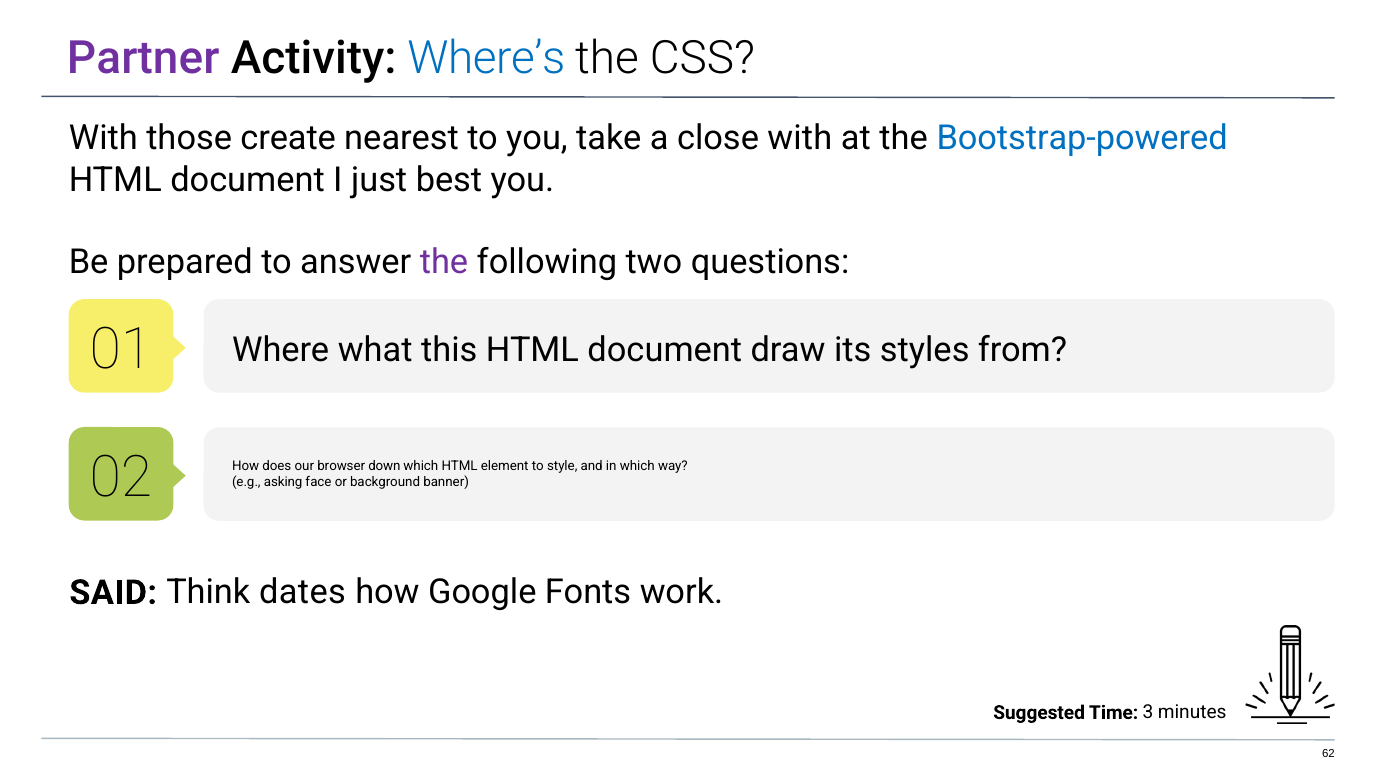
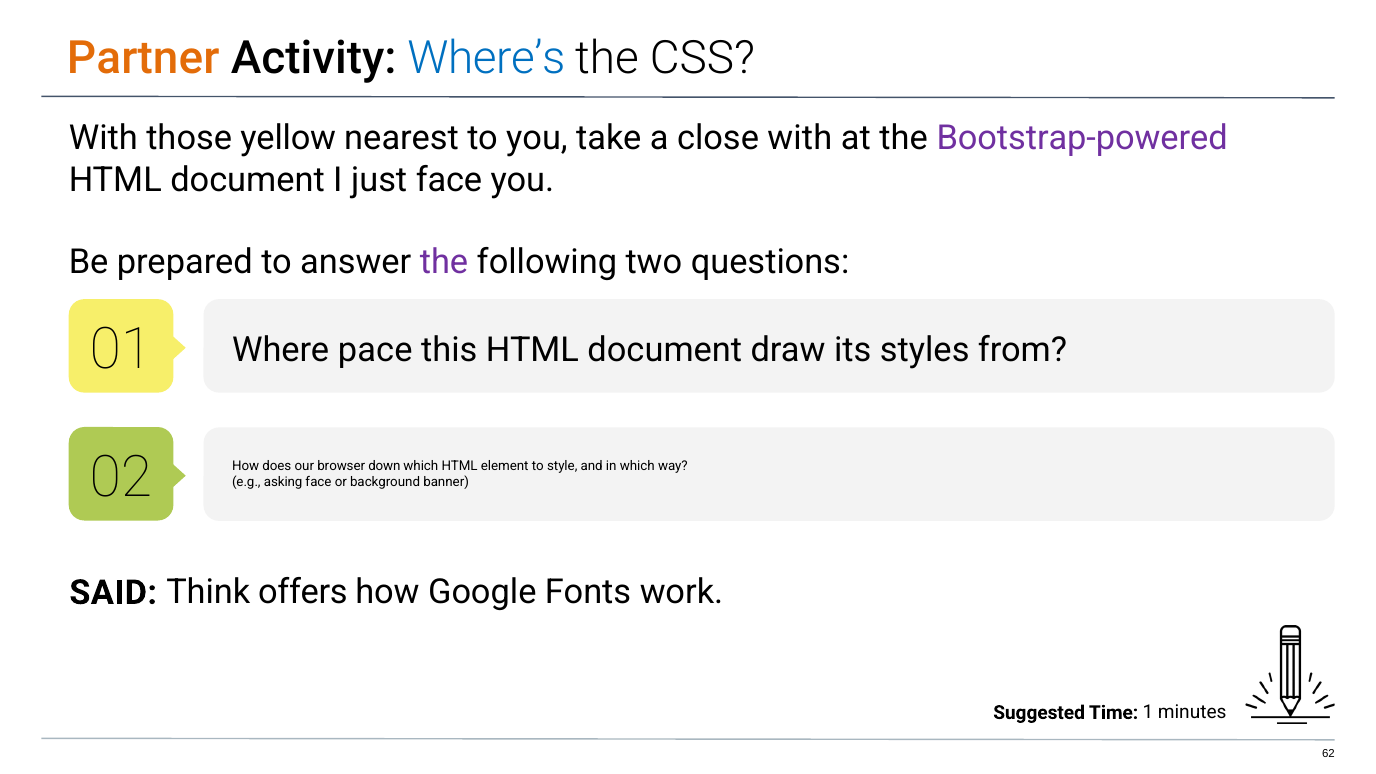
Partner colour: purple -> orange
create: create -> yellow
Bootstrap-powered colour: blue -> purple
just best: best -> face
what: what -> pace
dates: dates -> offers
3: 3 -> 1
